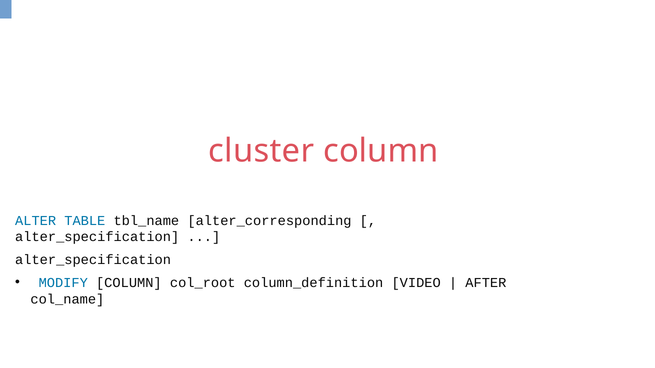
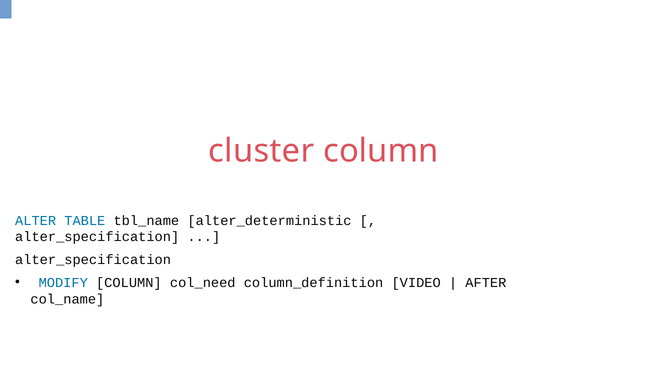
alter_corresponding: alter_corresponding -> alter_deterministic
col_root: col_root -> col_need
